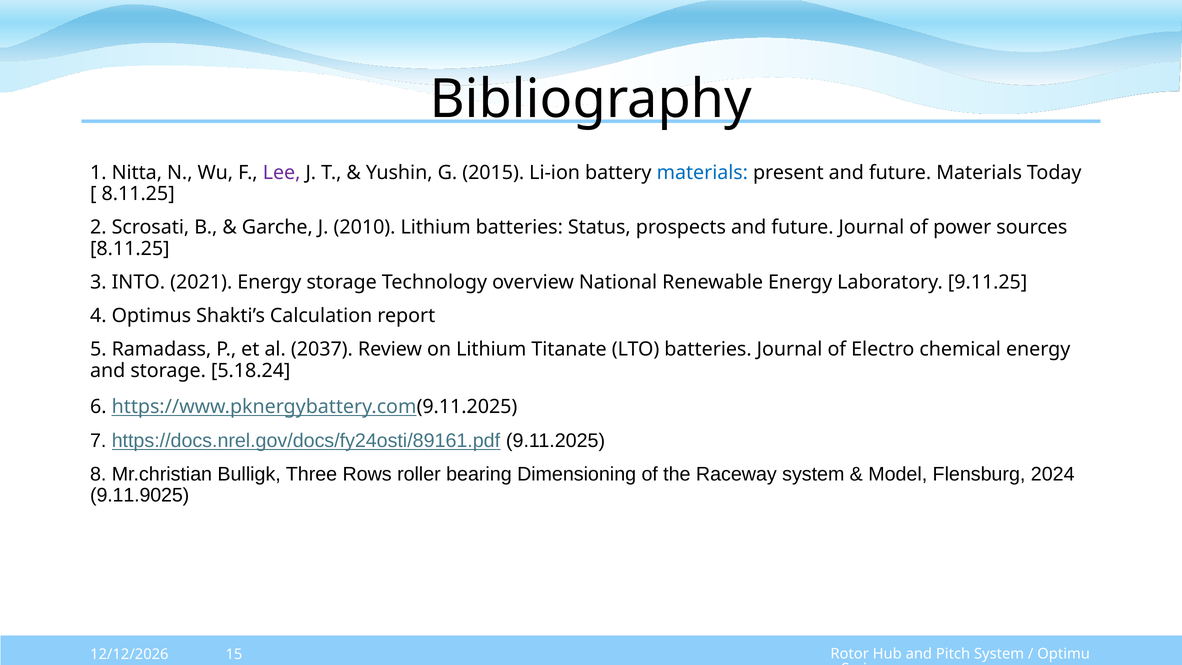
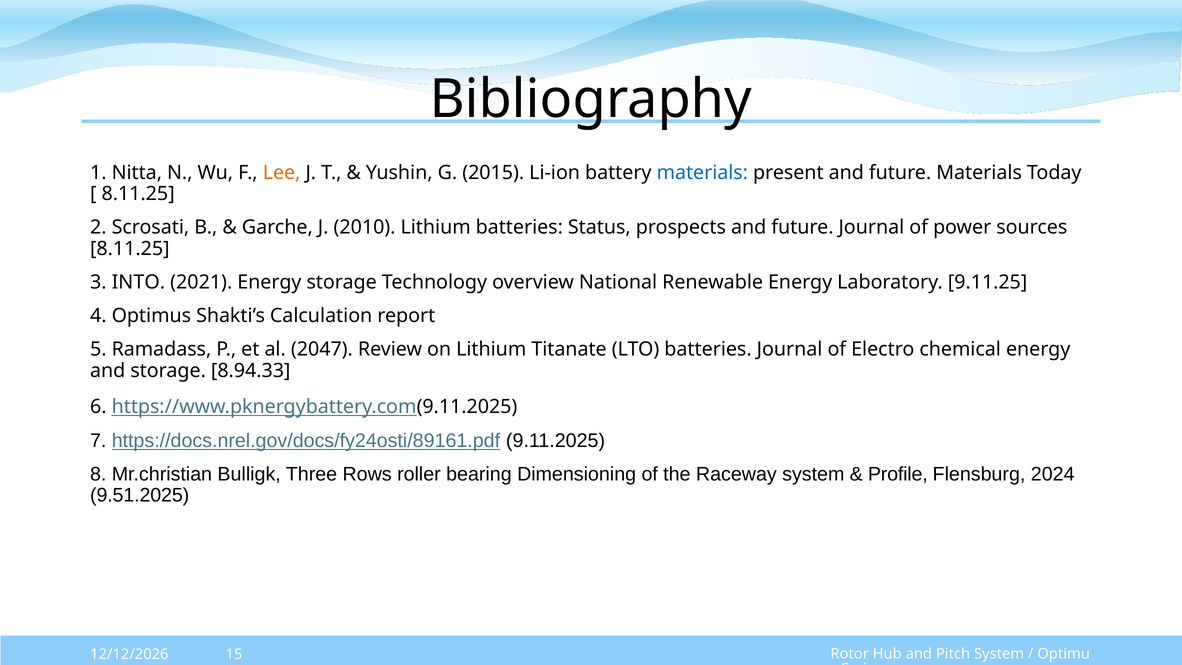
Lee colour: purple -> orange
2037: 2037 -> 2047
5.18.24: 5.18.24 -> 8.94.33
Model: Model -> Profile
9.11.9025: 9.11.9025 -> 9.51.2025
